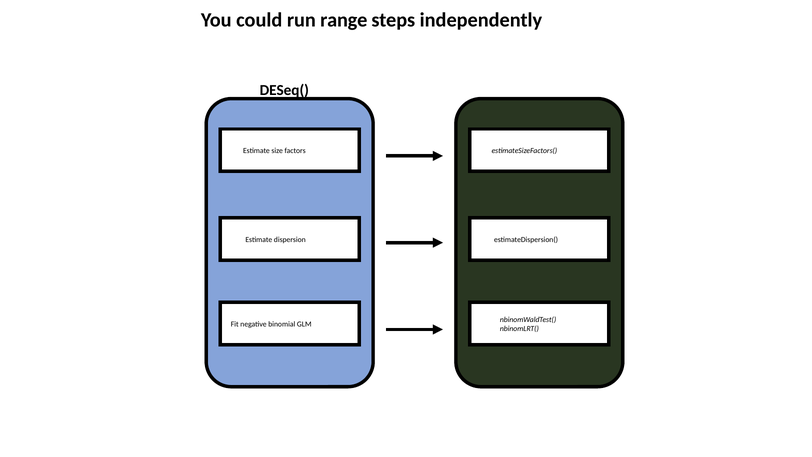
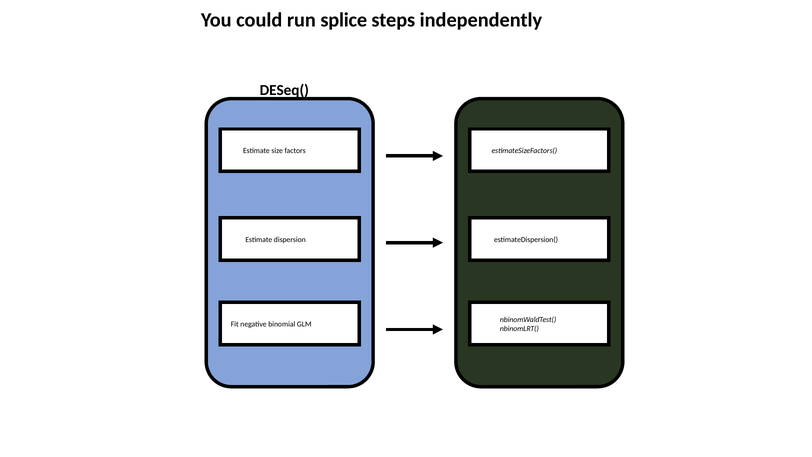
range: range -> splice
